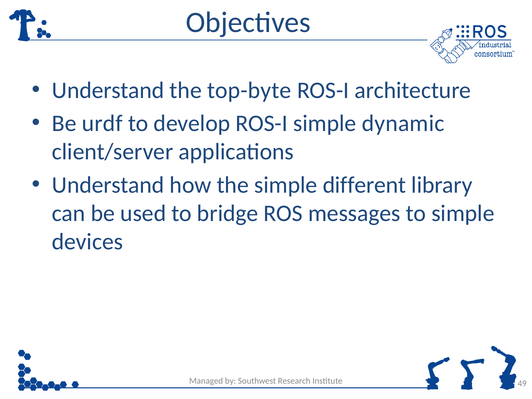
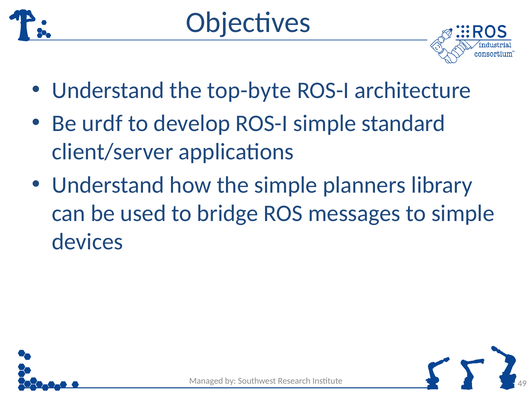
dynamic: dynamic -> standard
different: different -> planners
